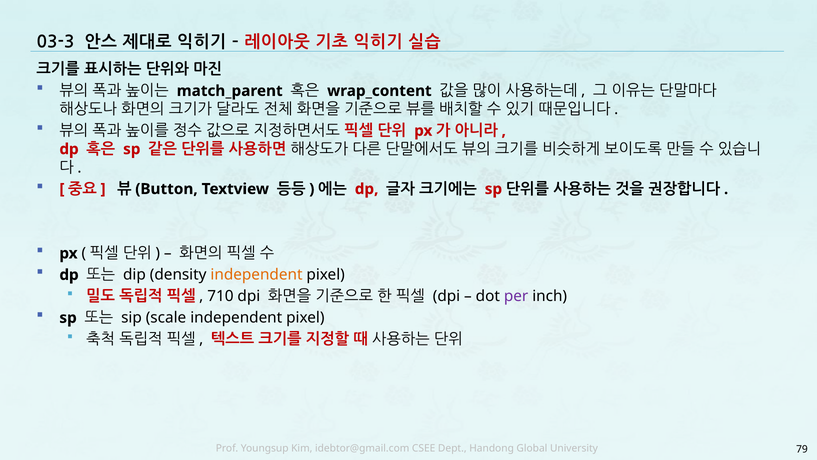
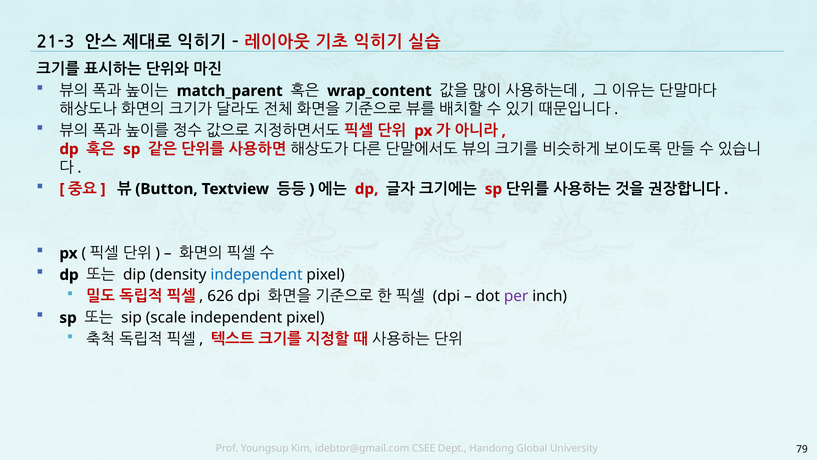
03-3: 03-3 -> 21-3
independent at (257, 275) colour: orange -> blue
710: 710 -> 626
